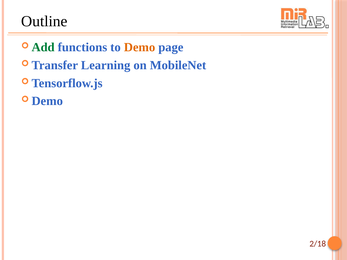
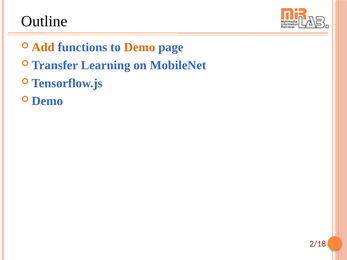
Add colour: green -> orange
